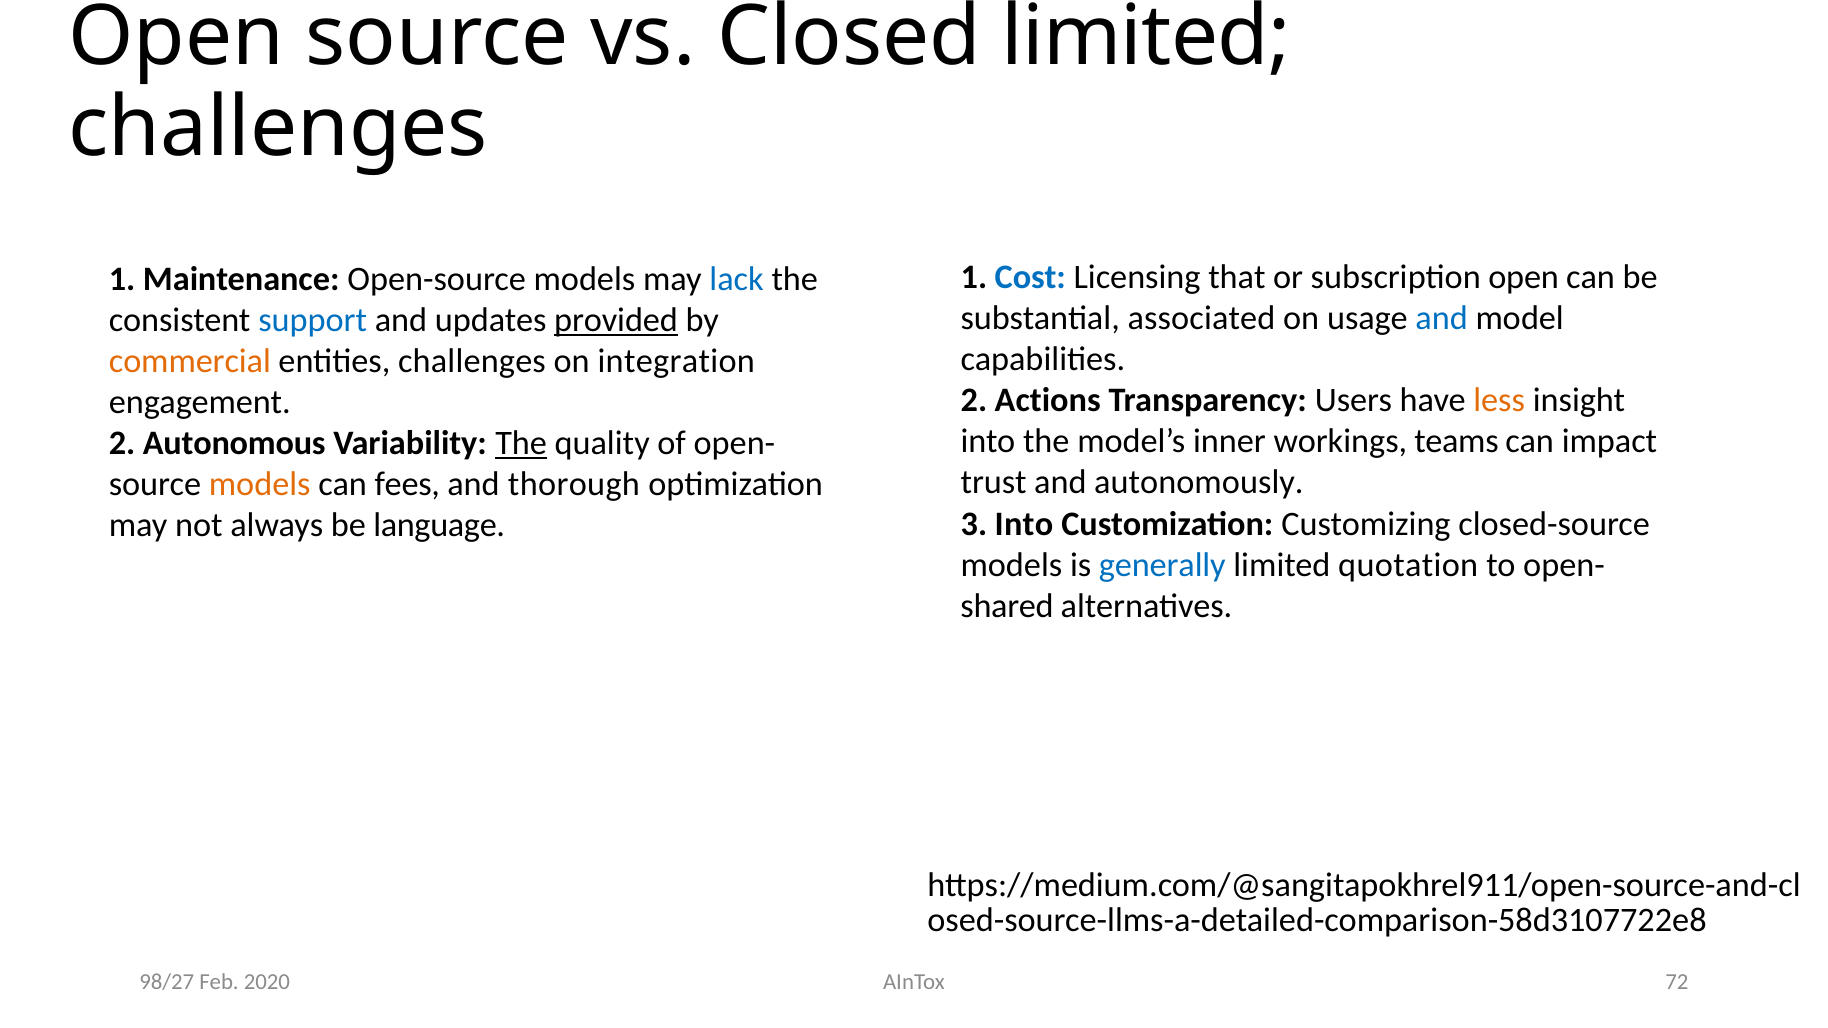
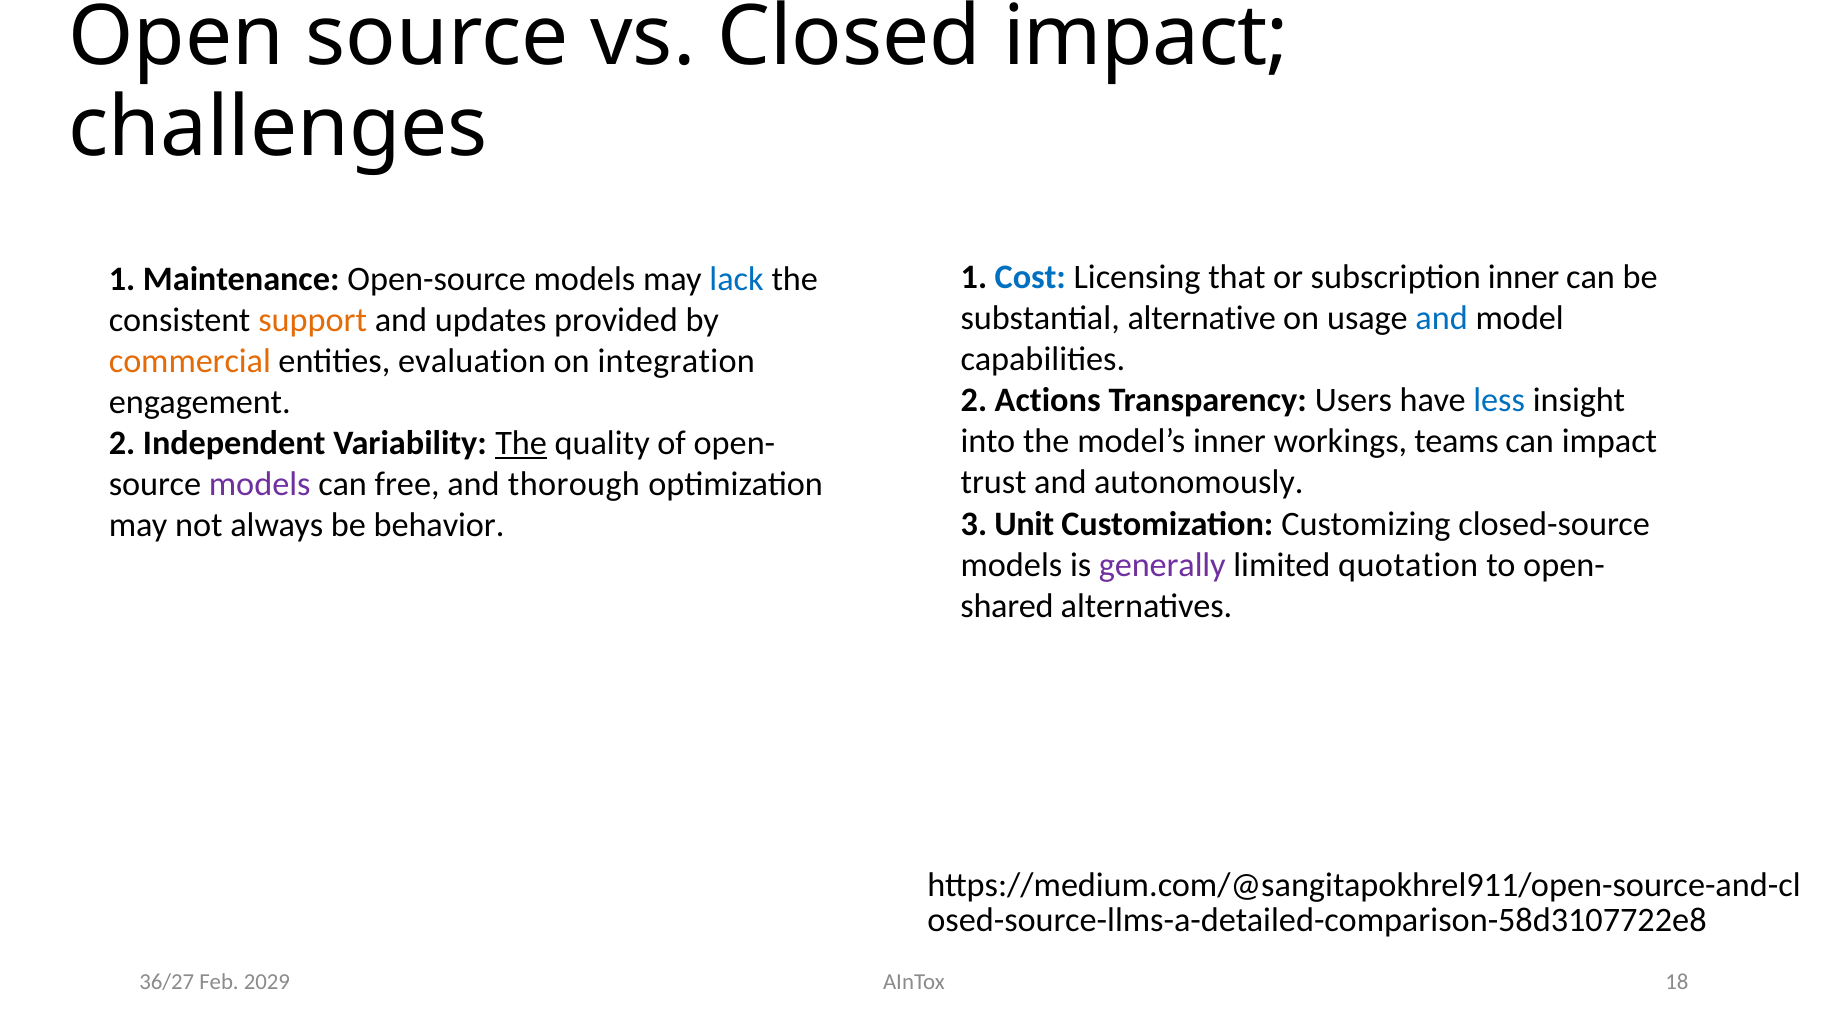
Closed limited: limited -> impact
subscription open: open -> inner
associated: associated -> alternative
support colour: blue -> orange
provided underline: present -> none
entities challenges: challenges -> evaluation
less colour: orange -> blue
Autonomous: Autonomous -> Independent
models at (260, 485) colour: orange -> purple
fees: fees -> free
3 Into: Into -> Unit
language: language -> behavior
generally colour: blue -> purple
98/27: 98/27 -> 36/27
2020: 2020 -> 2029
72: 72 -> 18
